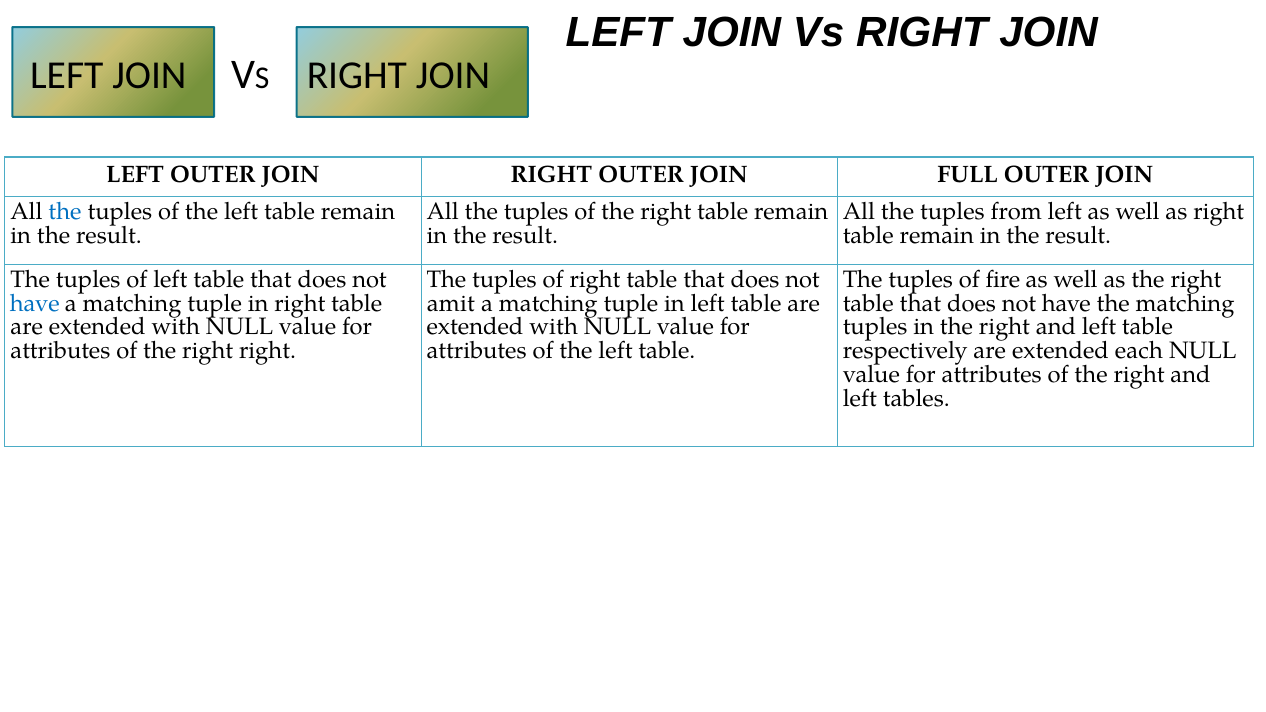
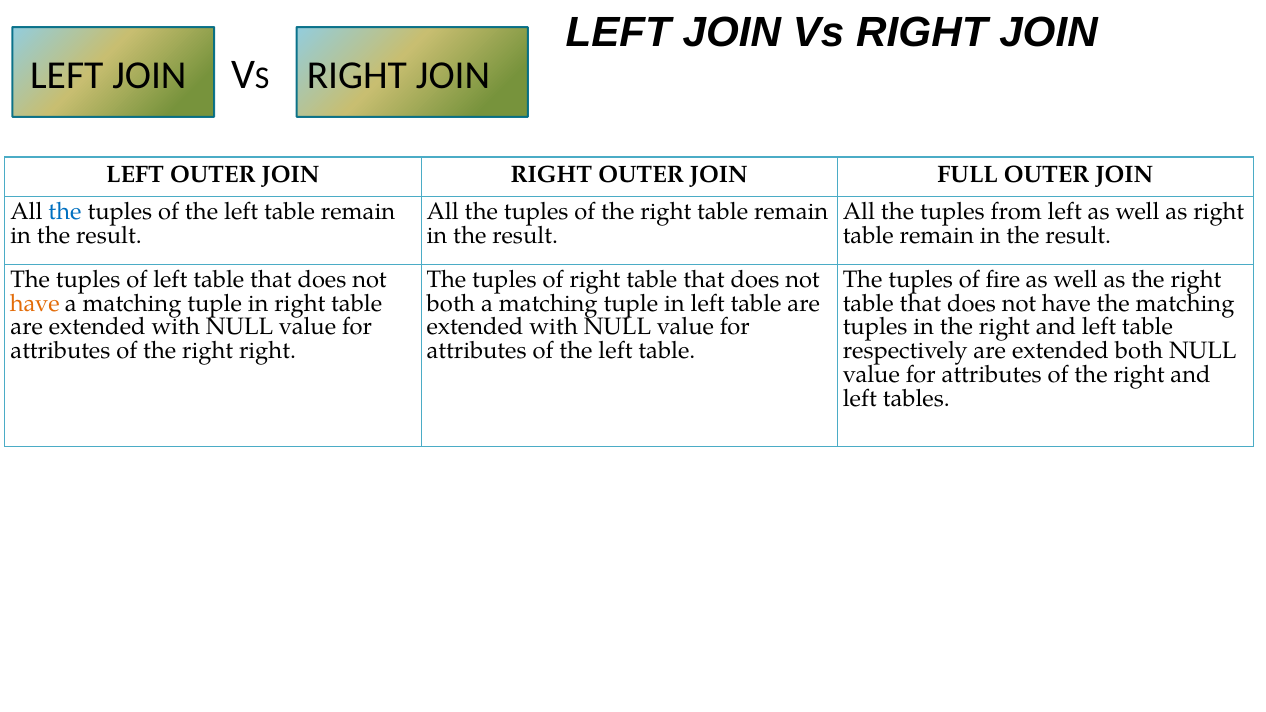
have at (35, 303) colour: blue -> orange
amit at (451, 303): amit -> both
extended each: each -> both
